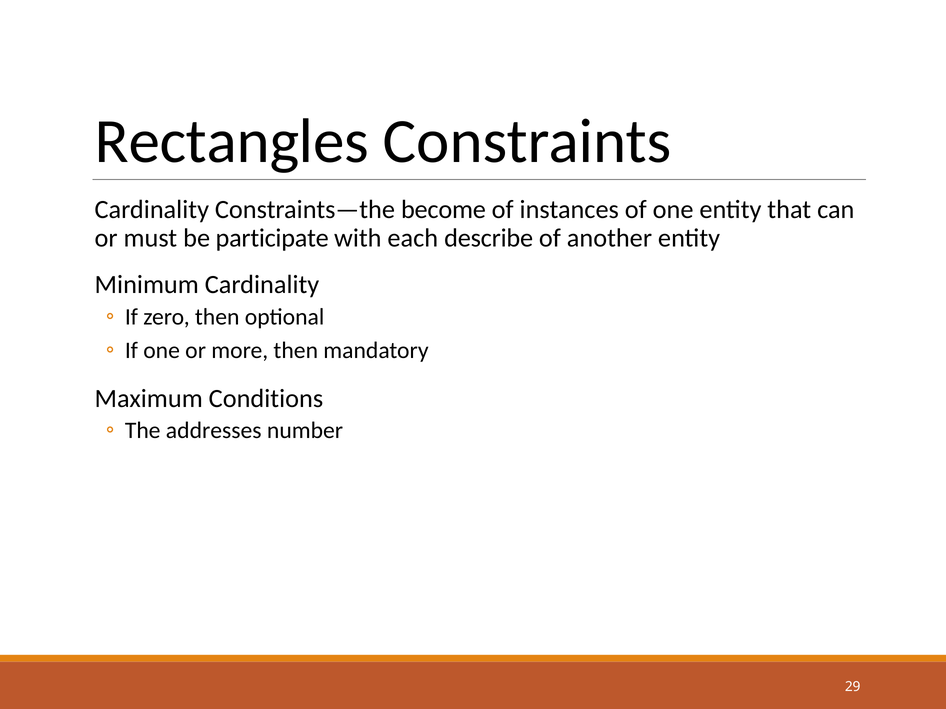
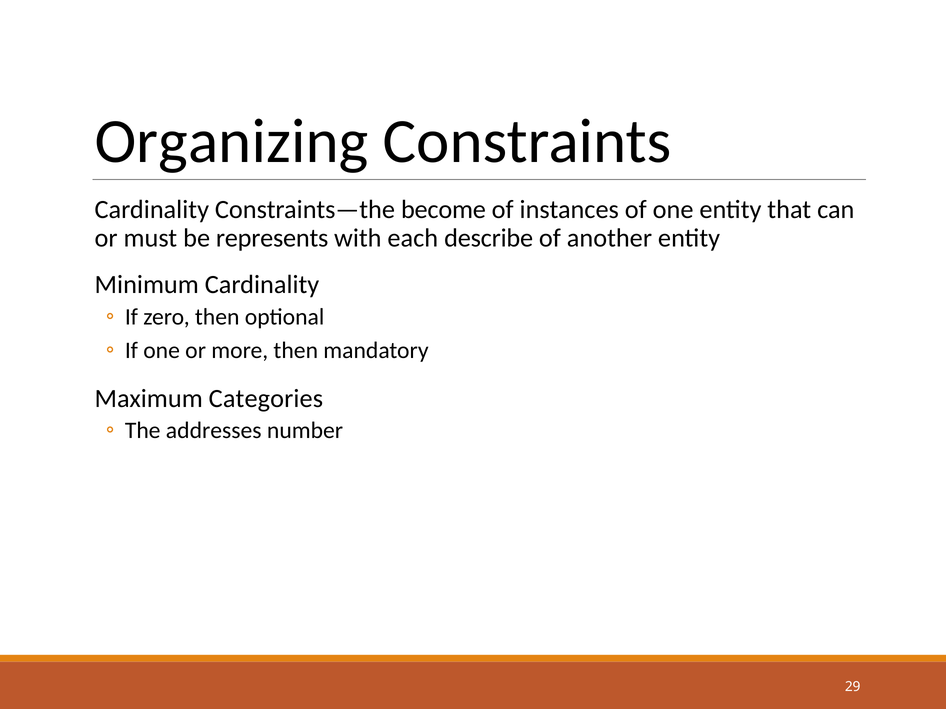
Rectangles: Rectangles -> Organizing
participate: participate -> represents
Conditions: Conditions -> Categories
